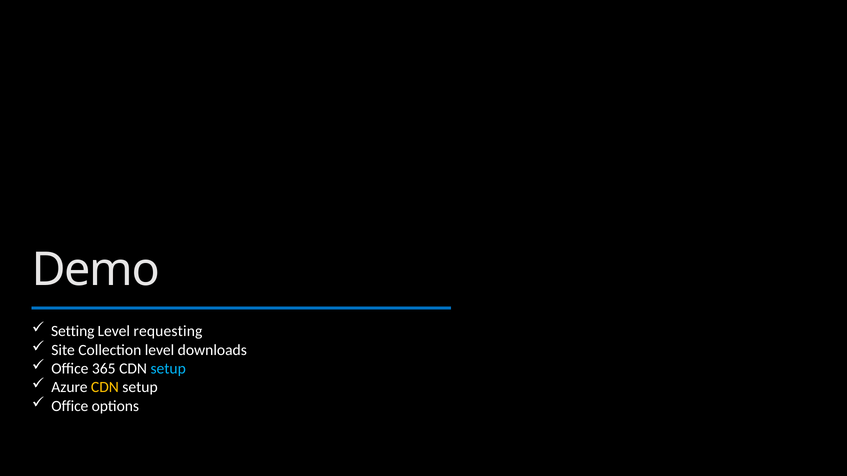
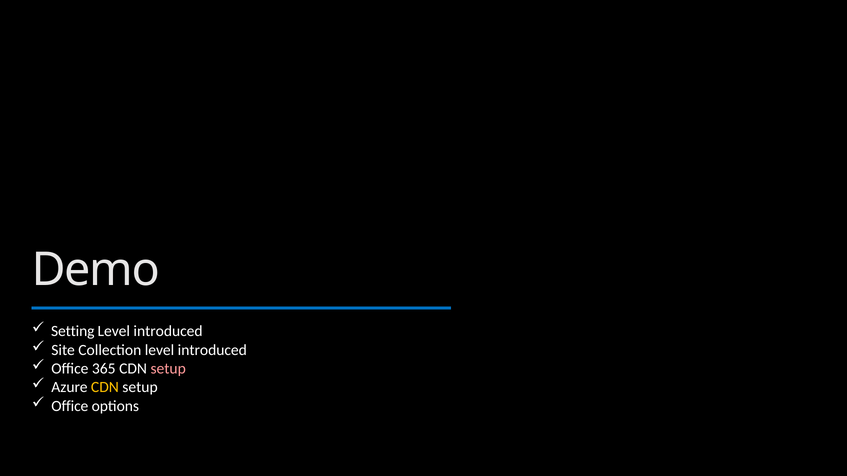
requesting at (168, 332): requesting -> introduced
Collection level downloads: downloads -> introduced
setup at (168, 369) colour: light blue -> pink
